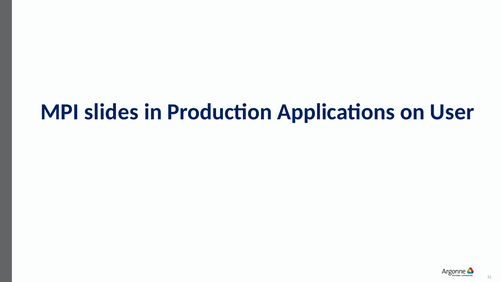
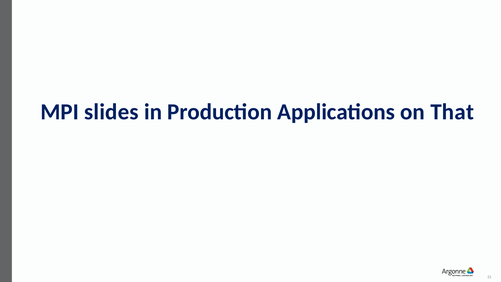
User: User -> That
